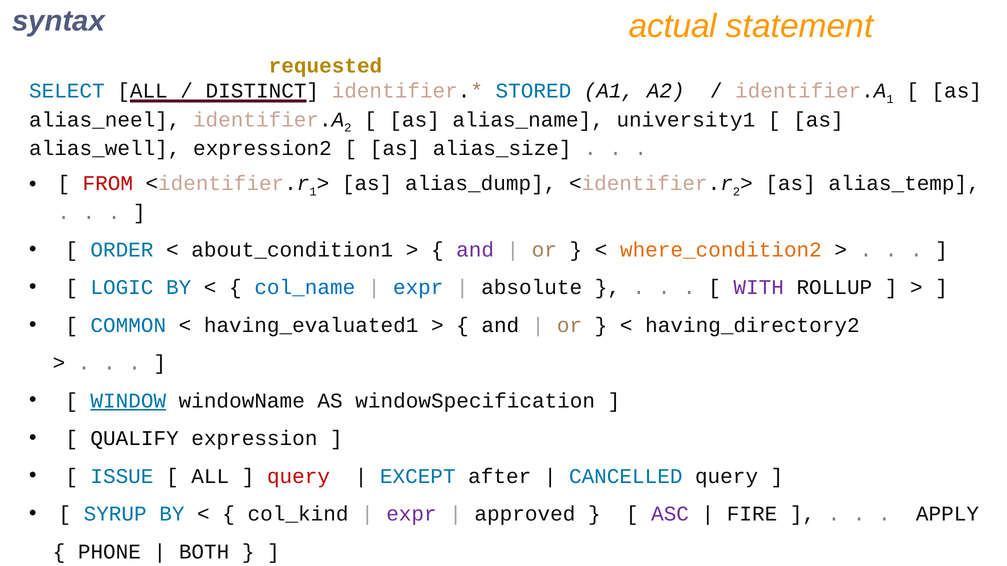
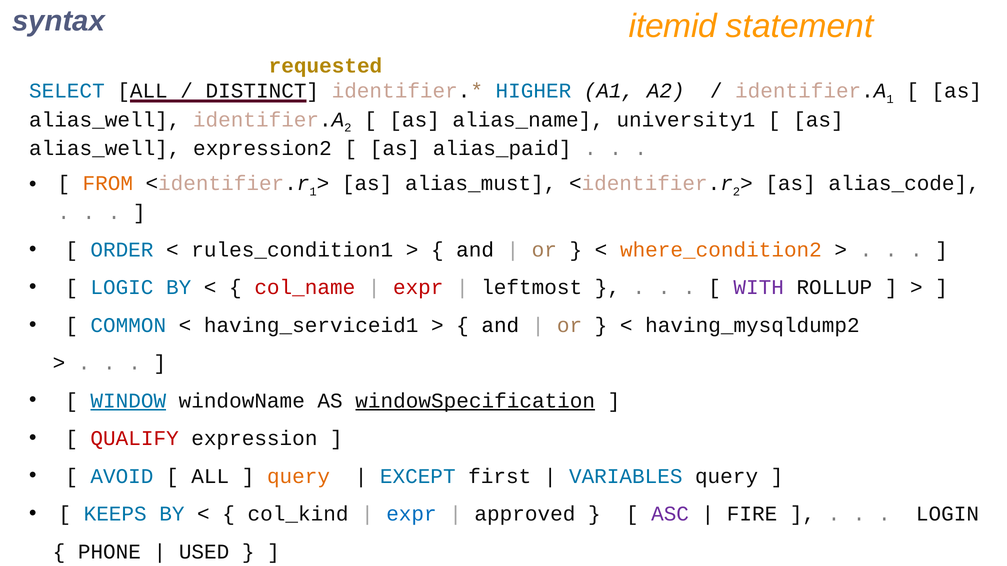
actual: actual -> itemid
STORED: STORED -> HIGHER
alias_neel at (105, 120): alias_neel -> alias_well
alias_size: alias_size -> alias_paid
FROM colour: red -> orange
alias_dump: alias_dump -> alias_must
alias_temp: alias_temp -> alias_code
about_condition1: about_condition1 -> rules_condition1
and at (475, 250) colour: purple -> black
col_name colour: blue -> red
expr at (418, 288) colour: blue -> red
absolute: absolute -> leftmost
having_evaluated1: having_evaluated1 -> having_serviceid1
having_directory2: having_directory2 -> having_mysqldump2
windowSpecification underline: none -> present
QUALIFY colour: black -> red
ISSUE: ISSUE -> AVOID
query at (299, 477) colour: red -> orange
EXCEPT after: after -> first
CANCELLED: CANCELLED -> VARIABLES
SYRUP: SYRUP -> KEEPS
expr at (411, 514) colour: purple -> blue
APPLY: APPLY -> LOGIN
BOTH: BOTH -> USED
